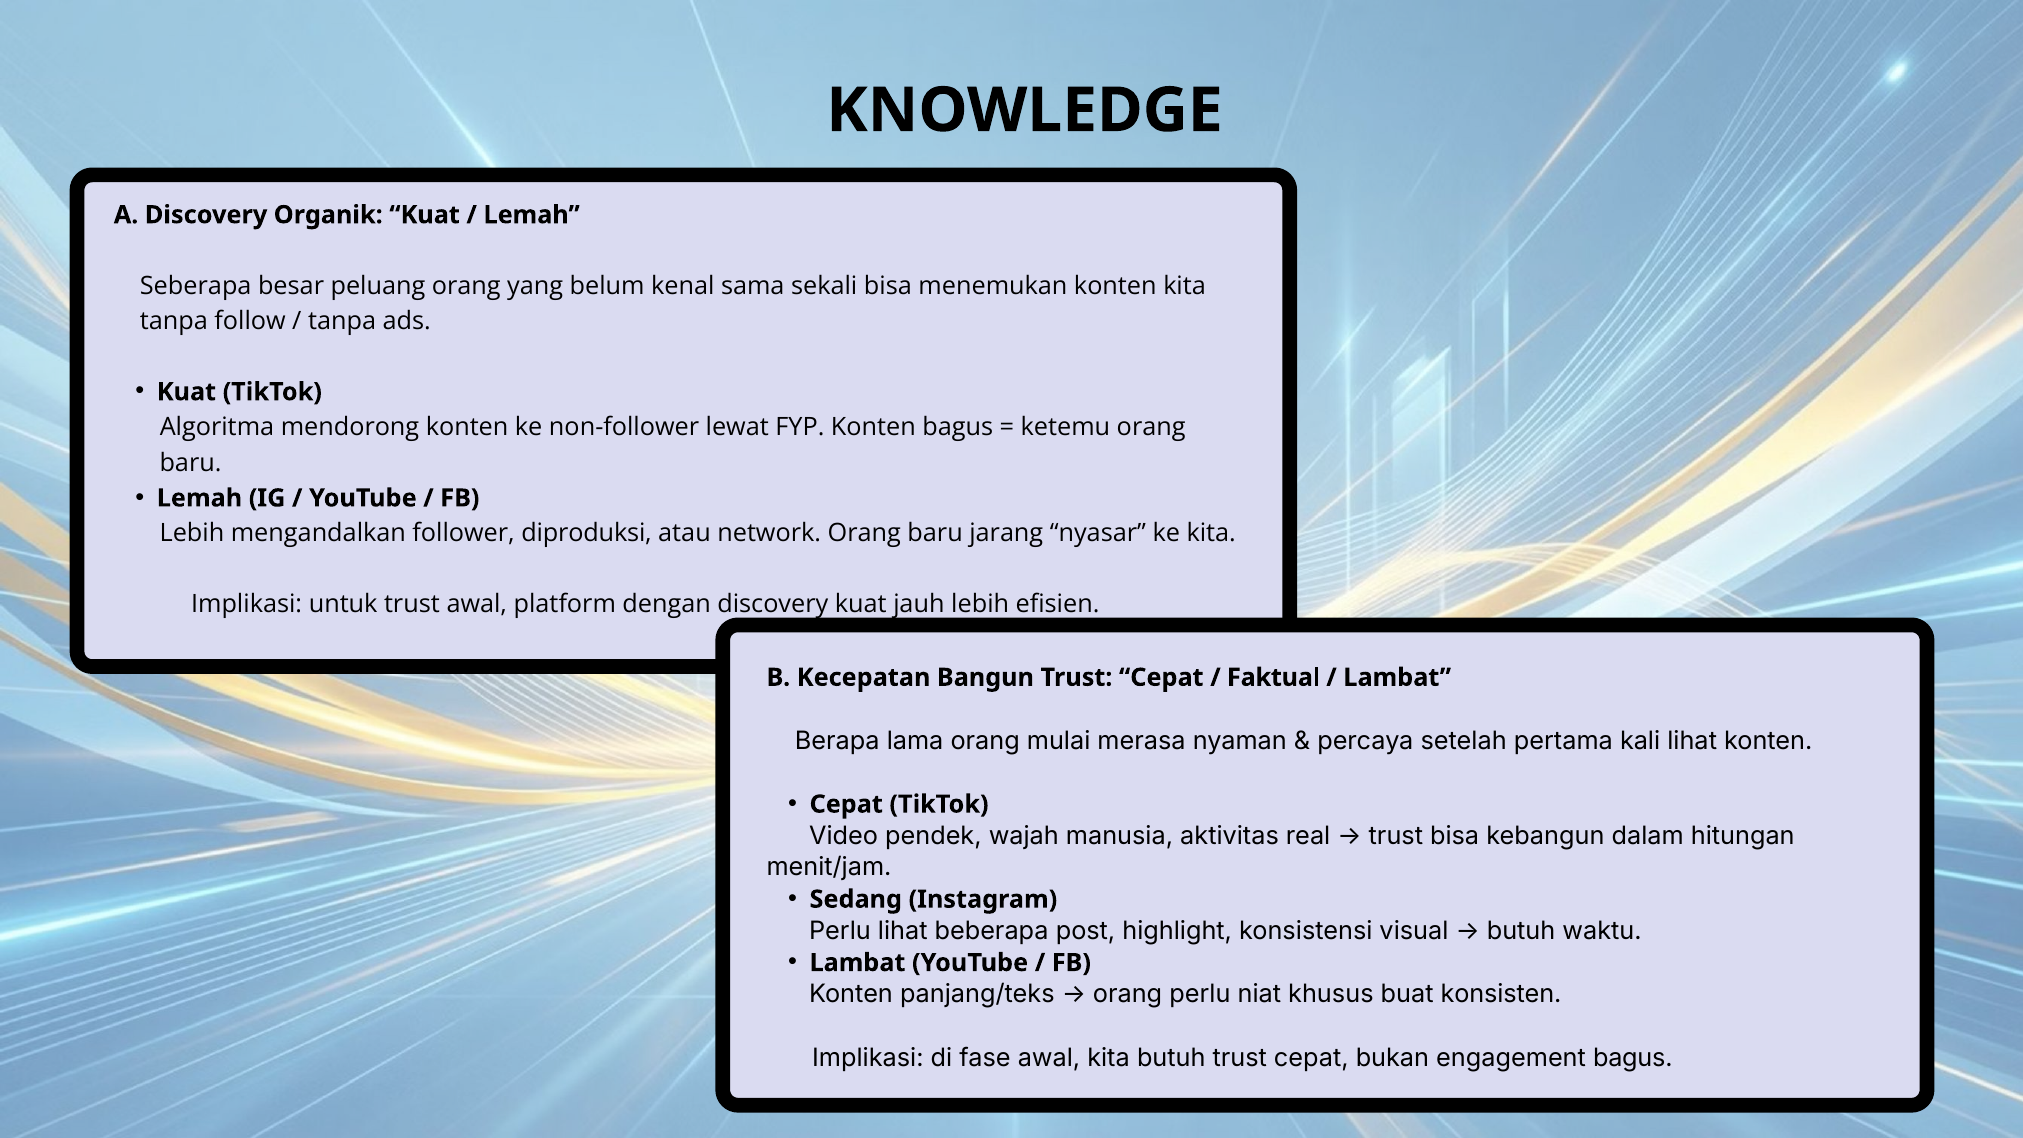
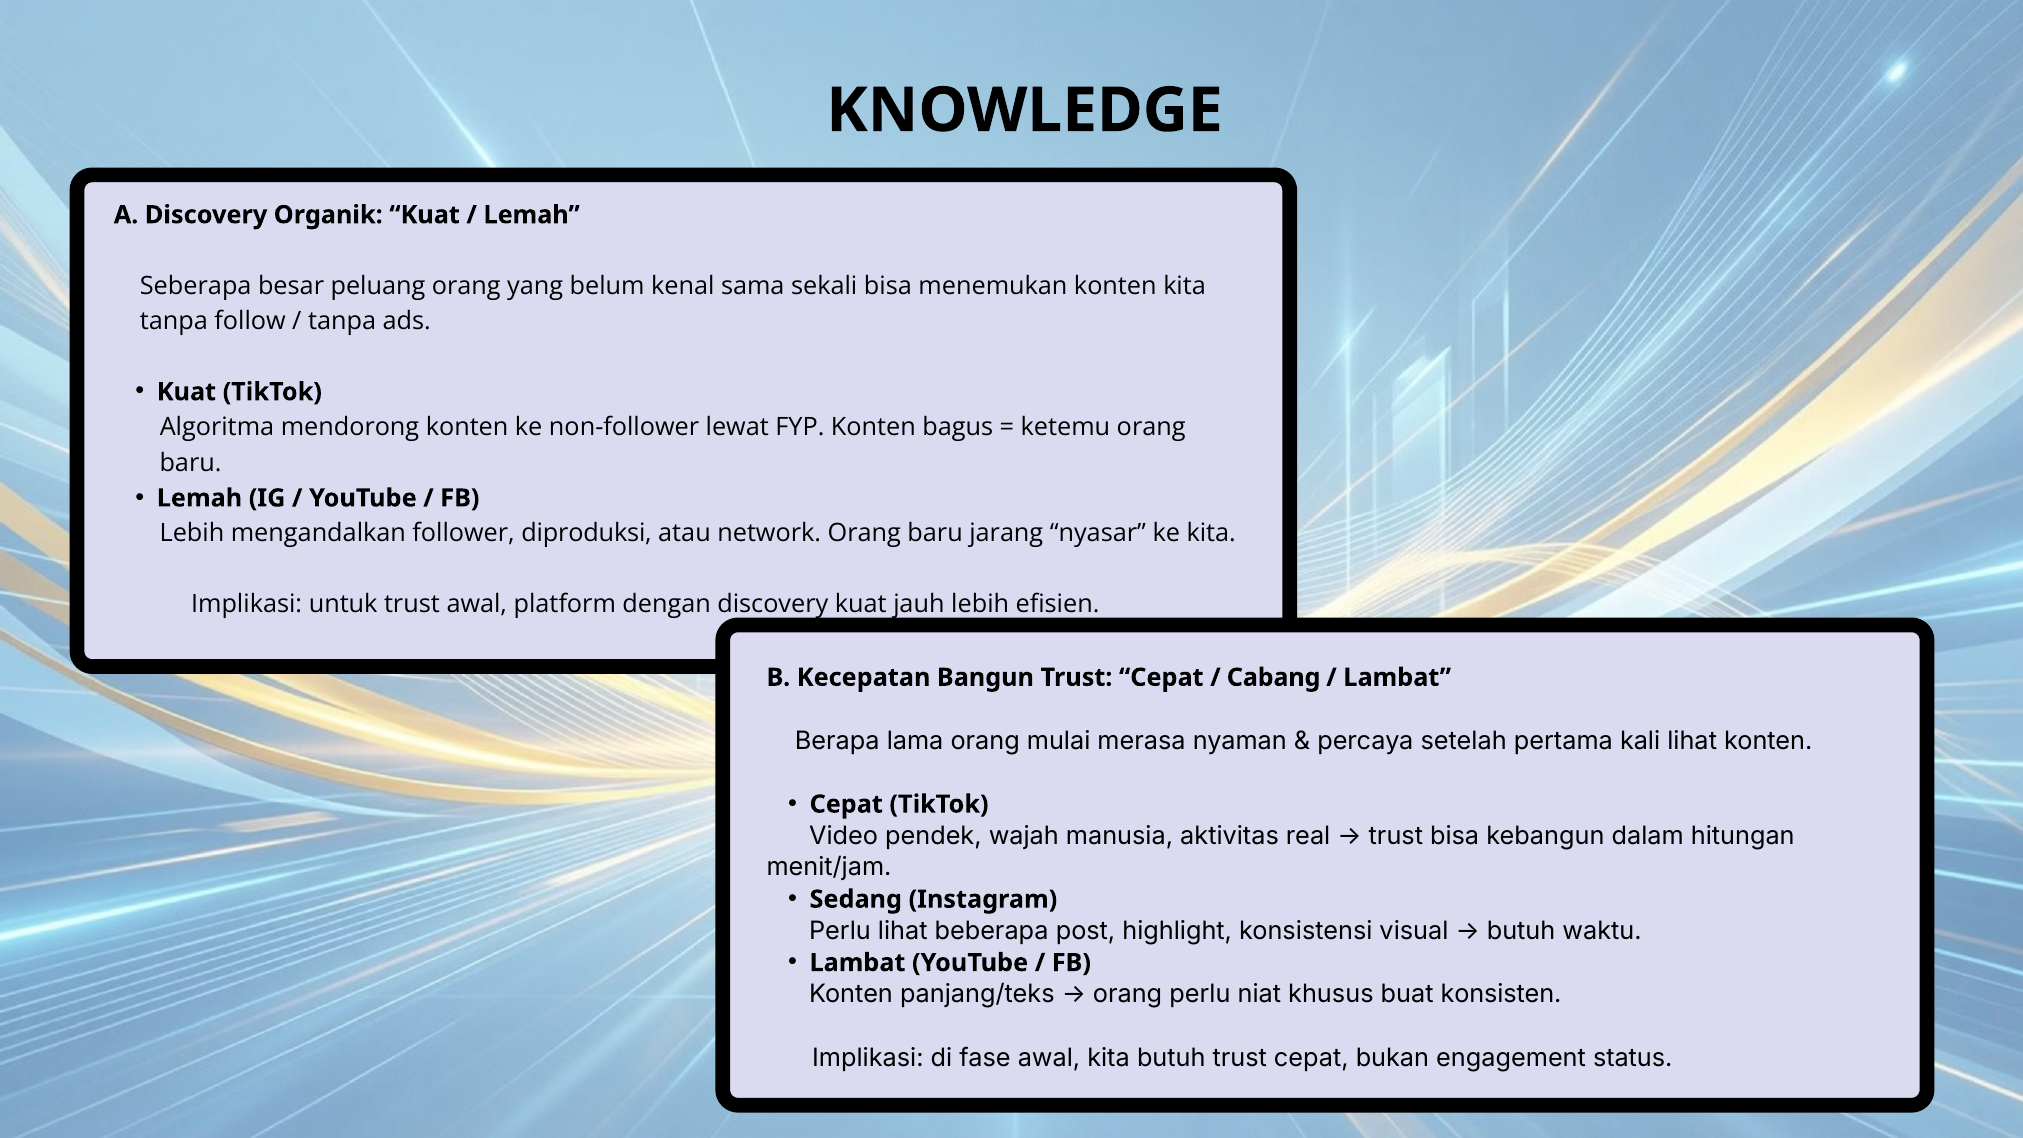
Faktual: Faktual -> Cabang
engagement bagus: bagus -> status
